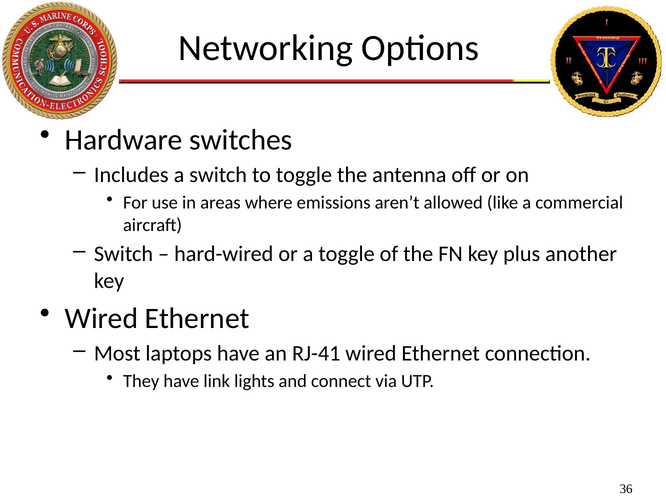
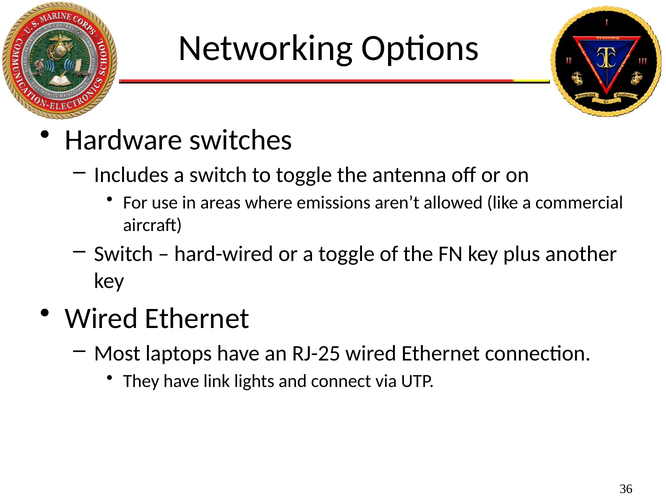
RJ-41: RJ-41 -> RJ-25
